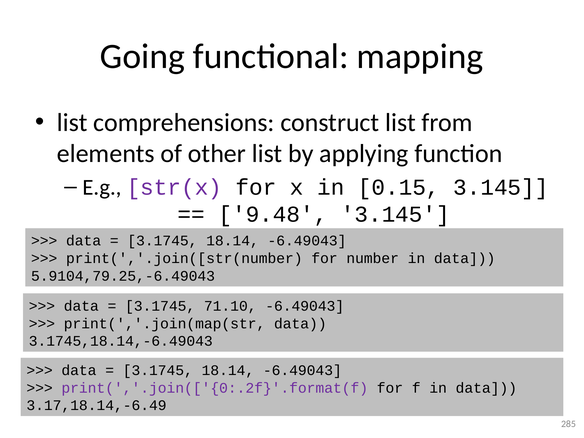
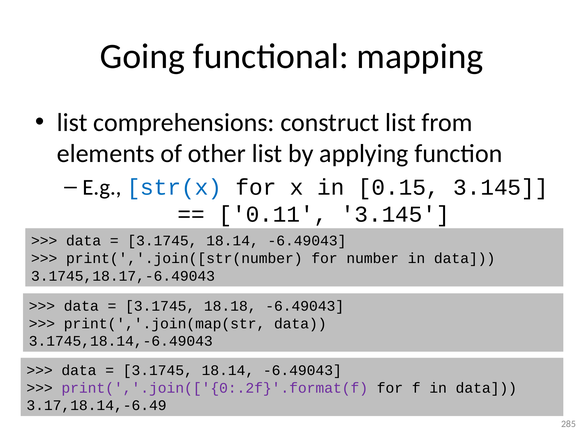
str(x colour: purple -> blue
9.48: 9.48 -> 0.11
5.9104,79.25,-6.49043: 5.9104,79.25,-6.49043 -> 3.1745,18.17,-6.49043
71.10: 71.10 -> 18.18
